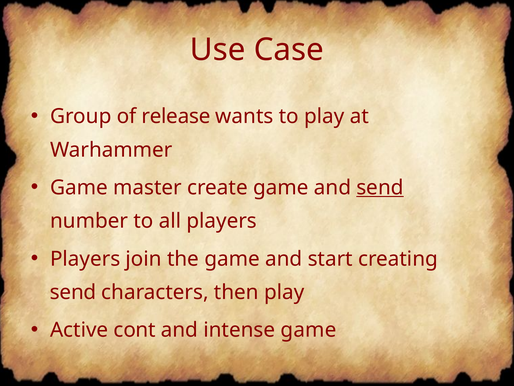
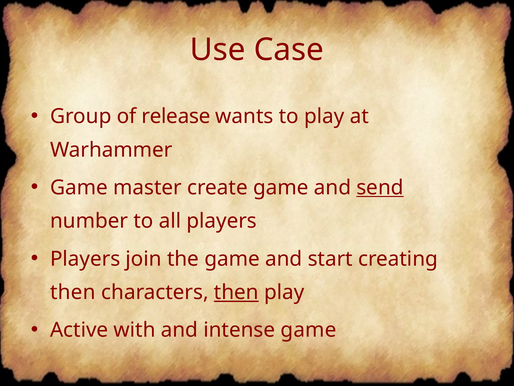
send at (73, 292): send -> then
then at (236, 292) underline: none -> present
cont: cont -> with
